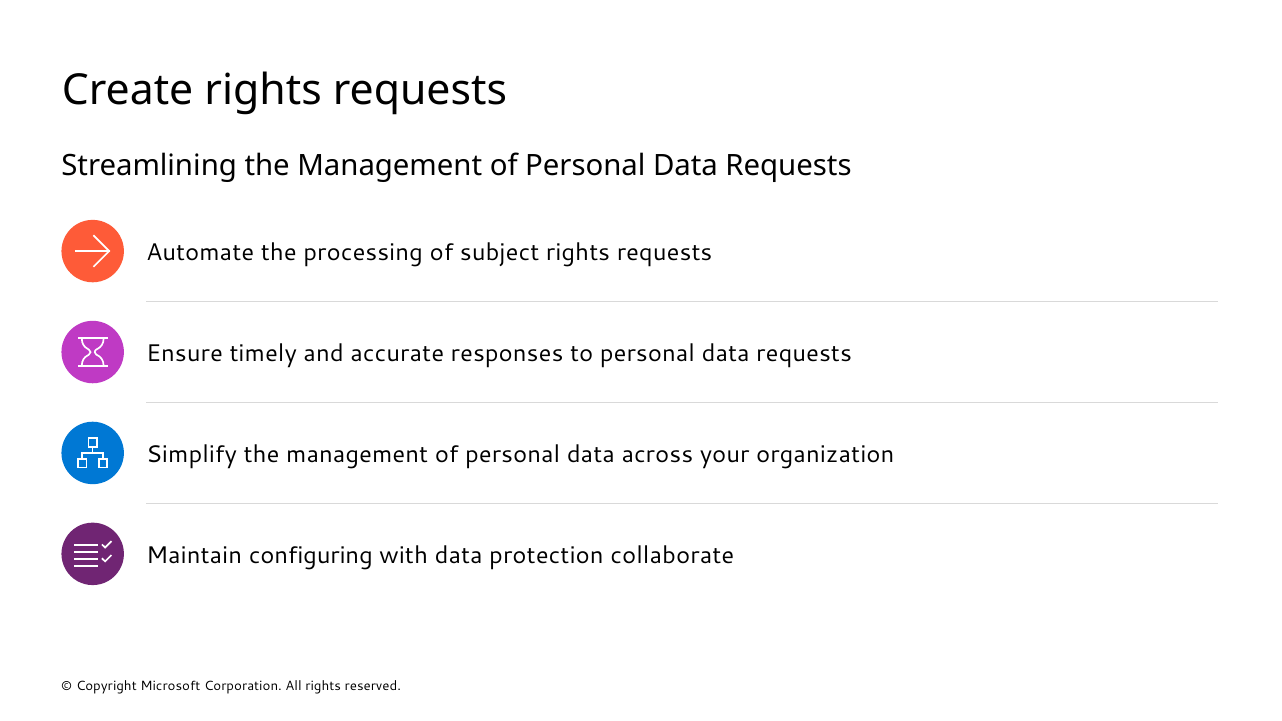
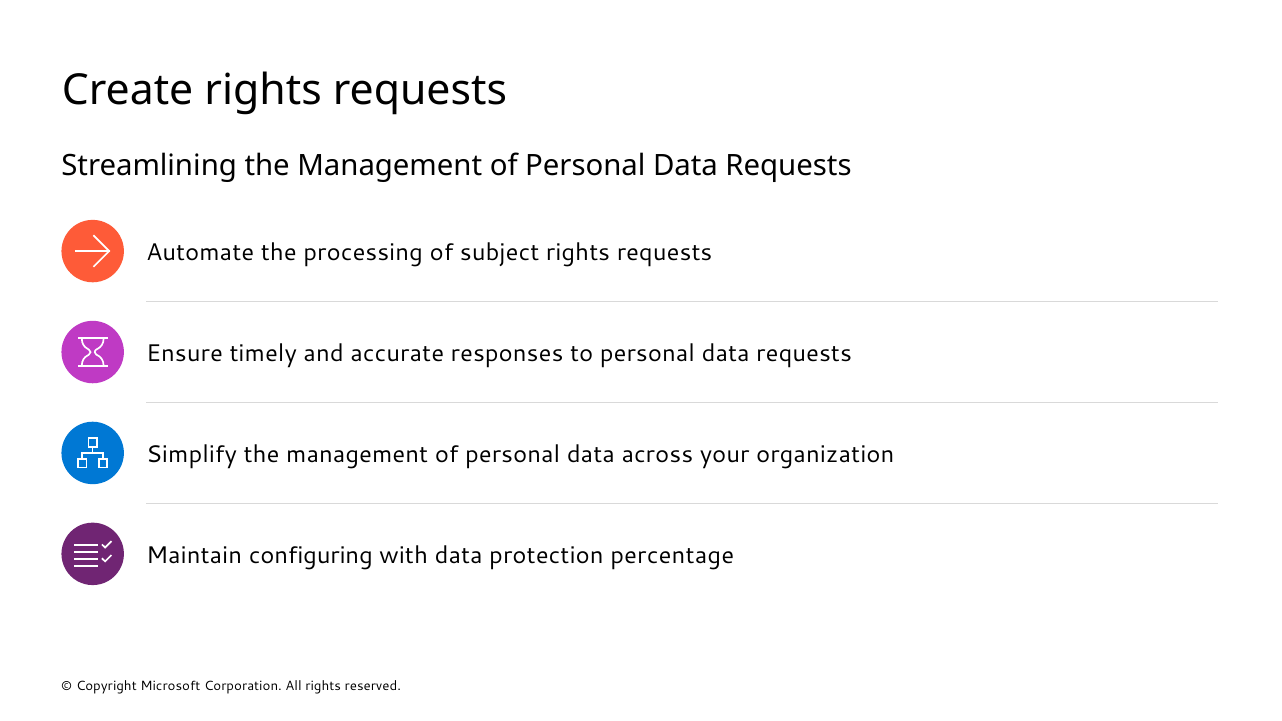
collaborate: collaborate -> percentage
